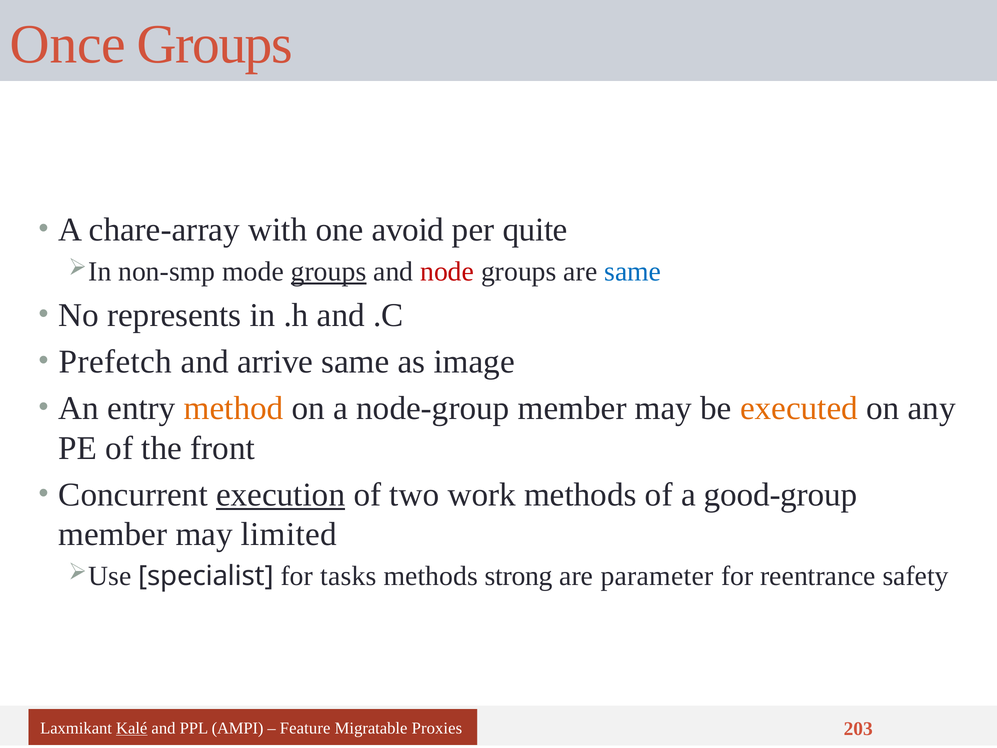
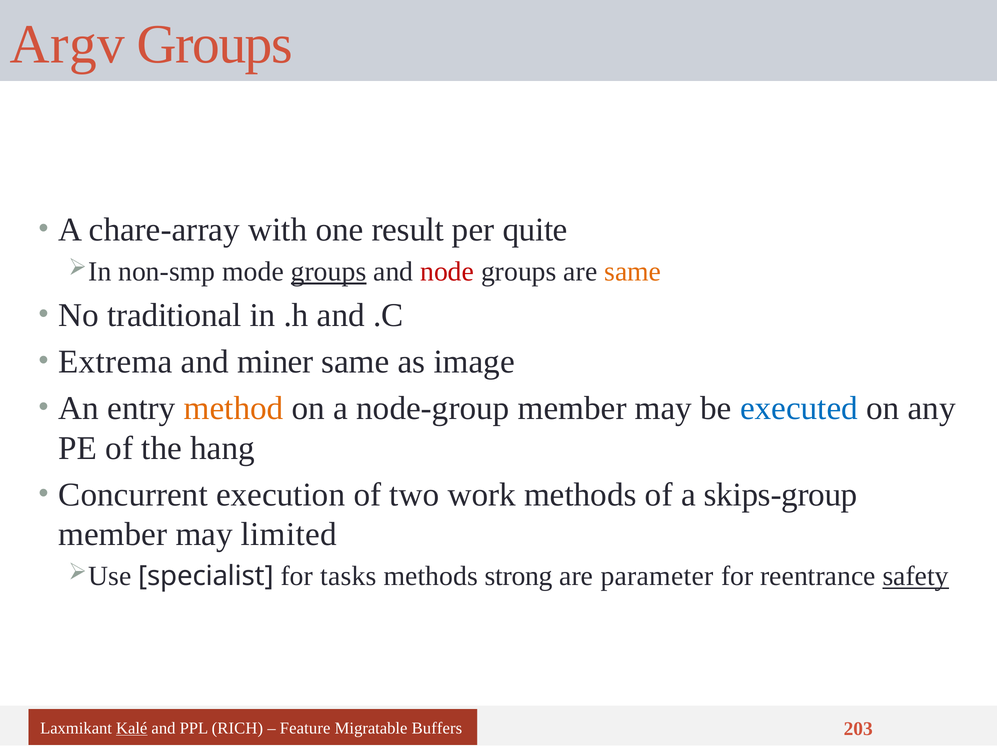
Once: Once -> Argv
avoid: avoid -> result
same at (633, 271) colour: blue -> orange
represents: represents -> traditional
Prefetch: Prefetch -> Extrema
arrive: arrive -> miner
executed colour: orange -> blue
front: front -> hang
execution underline: present -> none
good-group: good-group -> skips-group
safety underline: none -> present
AMPI: AMPI -> RICH
Proxies: Proxies -> Buffers
